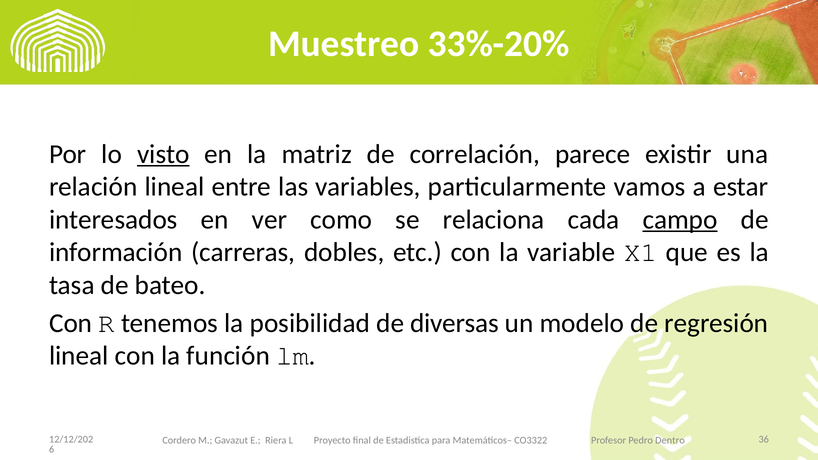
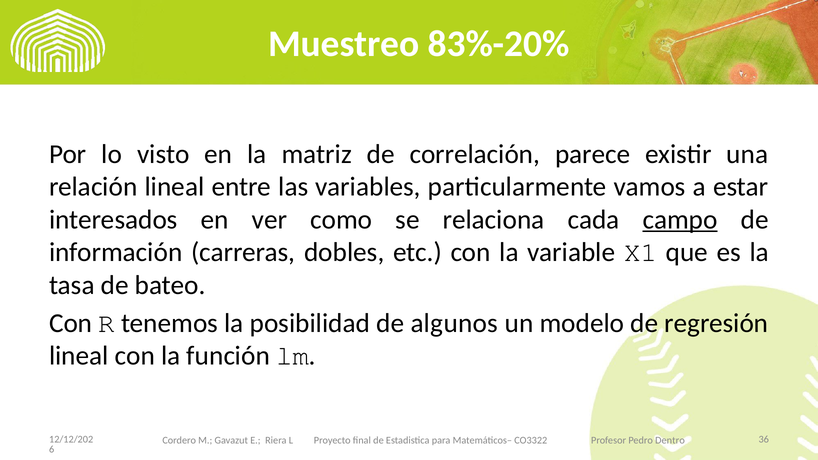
33%-20%: 33%-20% -> 83%-20%
visto underline: present -> none
diversas: diversas -> algunos
